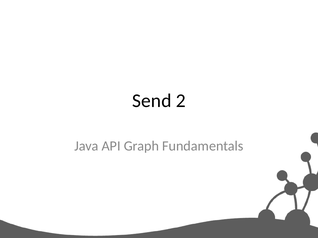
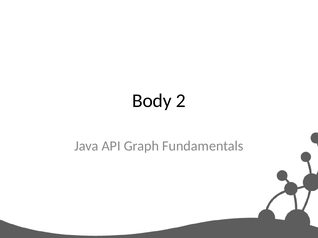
Send: Send -> Body
